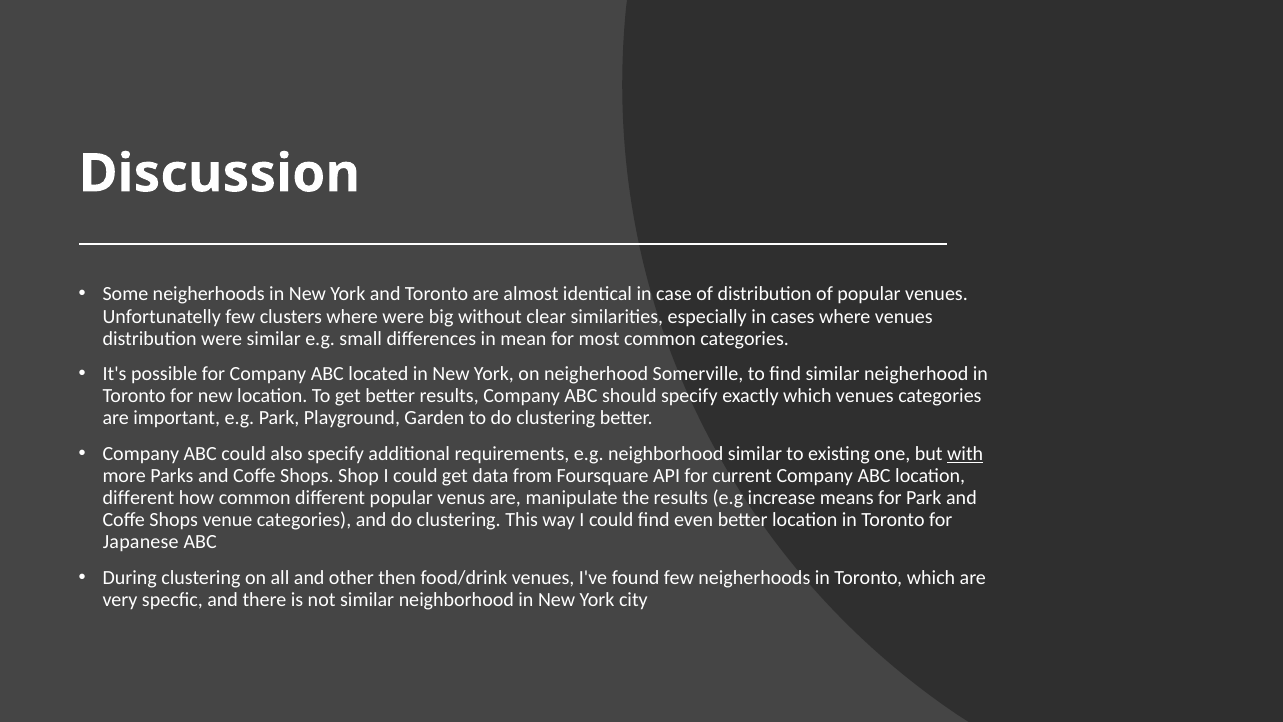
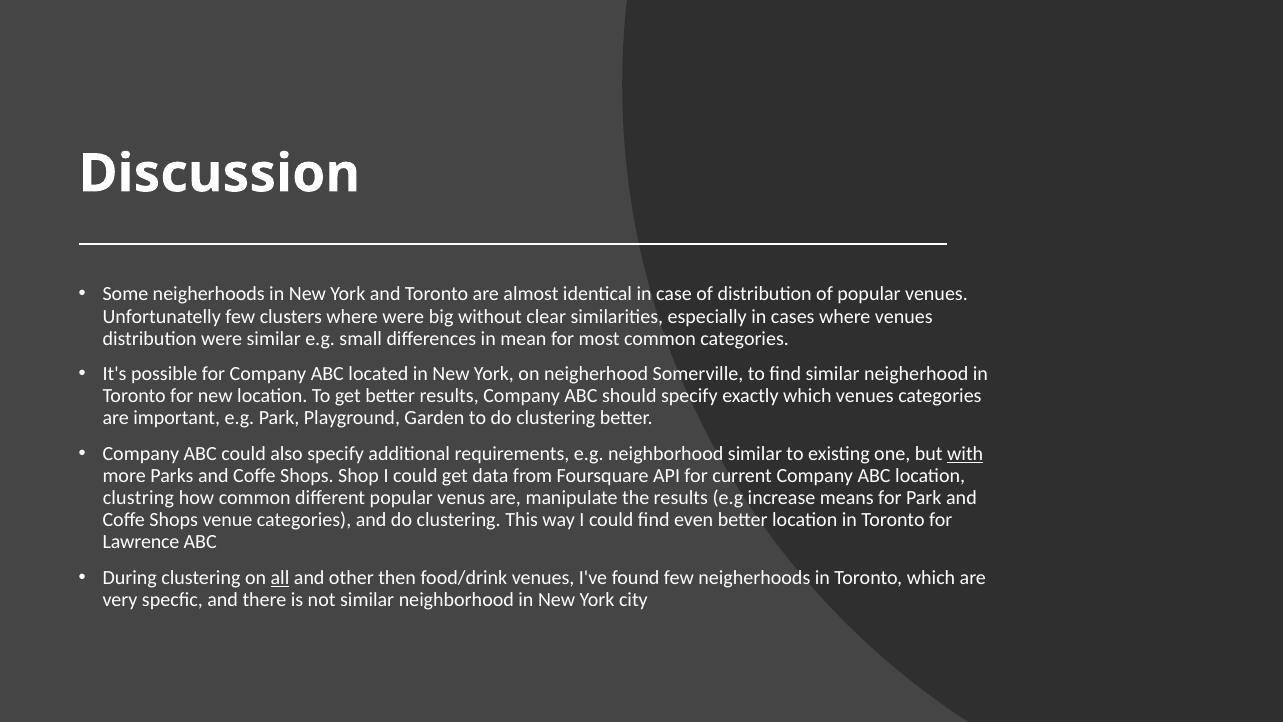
different at (138, 498): different -> clustring
Japanese: Japanese -> Lawrence
all underline: none -> present
